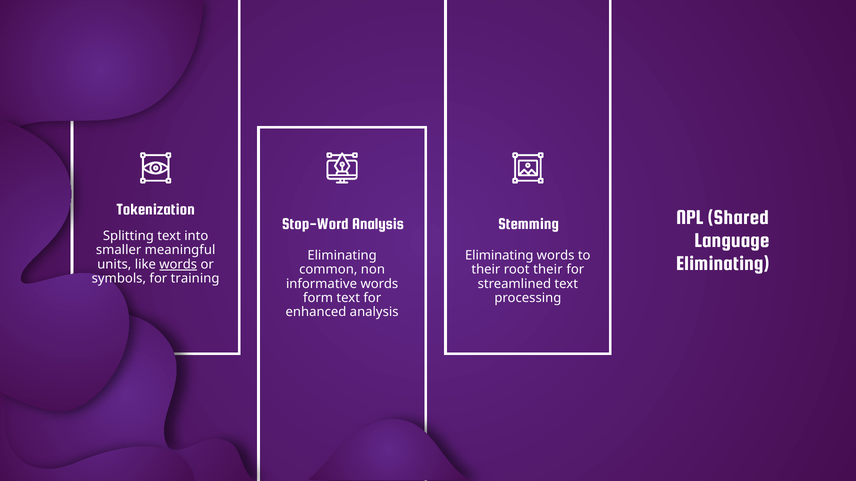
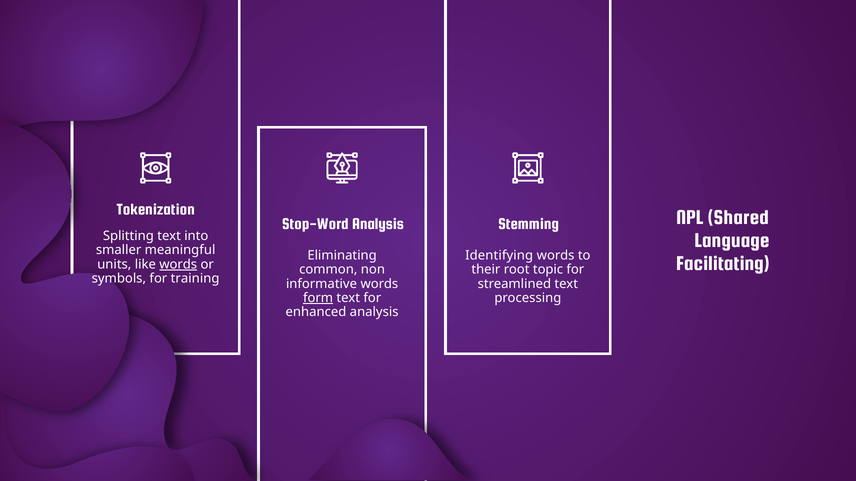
Eliminating at (499, 256): Eliminating -> Identifying
Eliminating at (723, 264): Eliminating -> Facilitating
root their: their -> topic
form underline: none -> present
